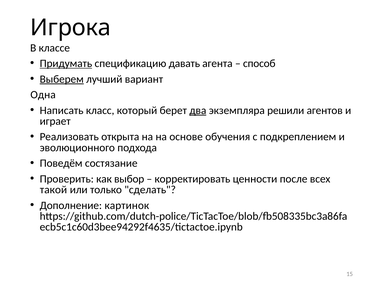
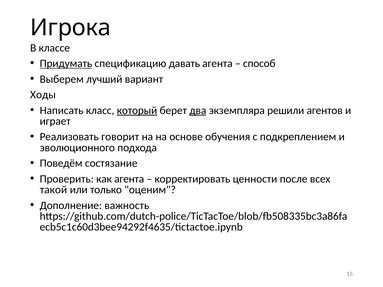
Выберем underline: present -> none
Одна: Одна -> Ходы
который underline: none -> present
открыта: открыта -> говорит
как выбор: выбор -> агента
сделать: сделать -> оценим
картинок: картинок -> важность
